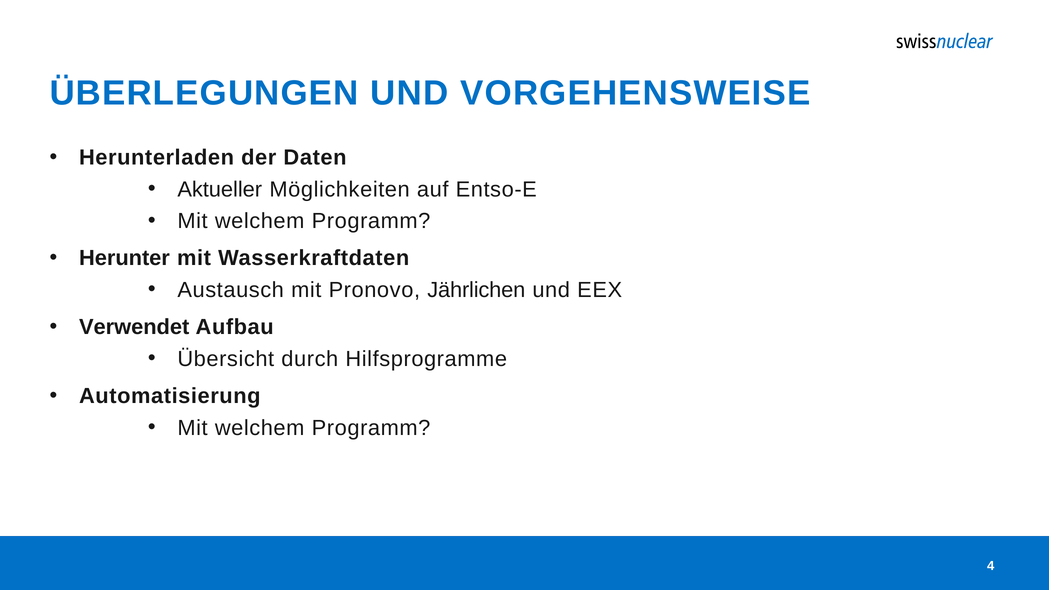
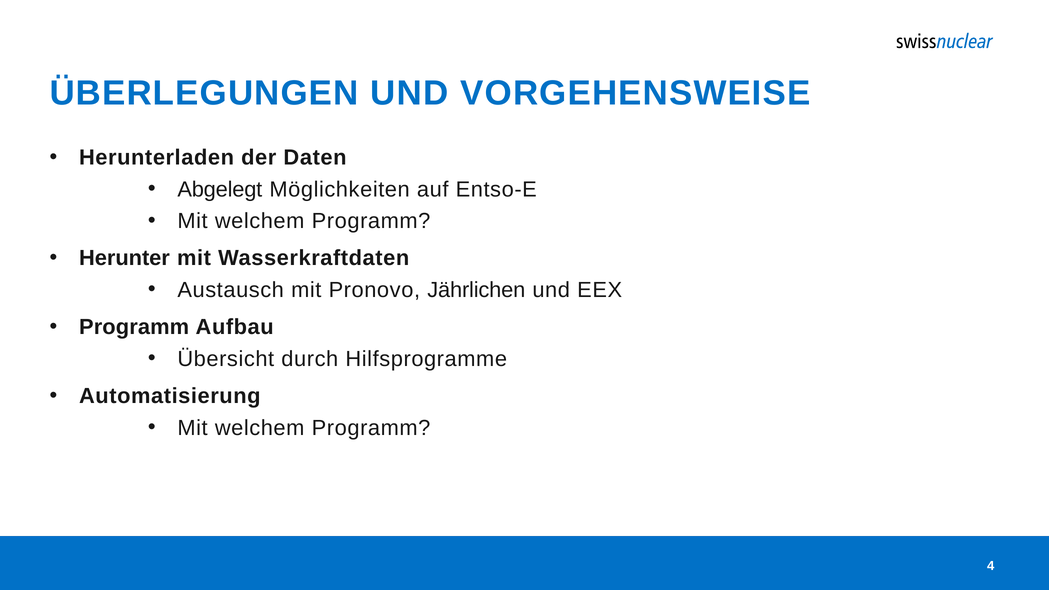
Aktueller: Aktueller -> Abgelegt
Verwendet at (134, 327): Verwendet -> Programm
